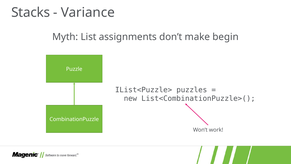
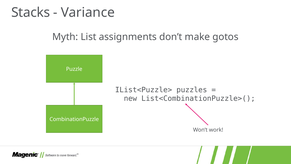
begin: begin -> gotos
